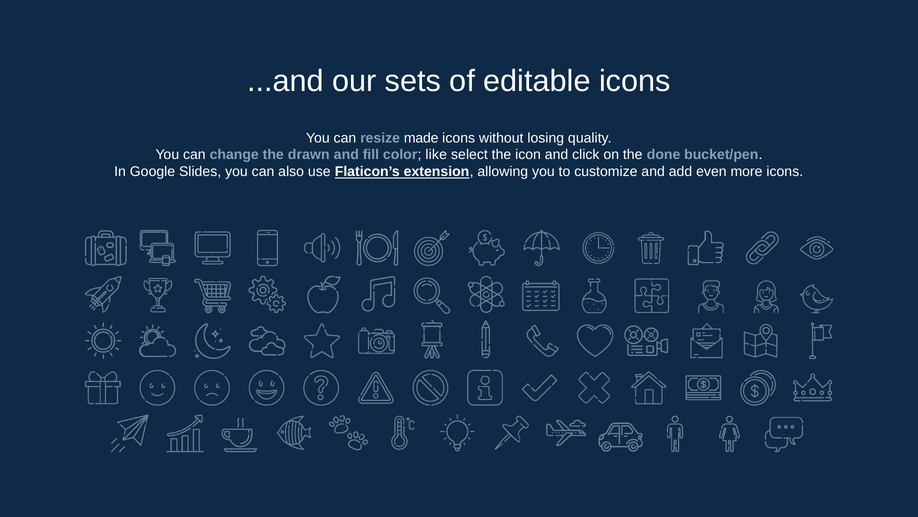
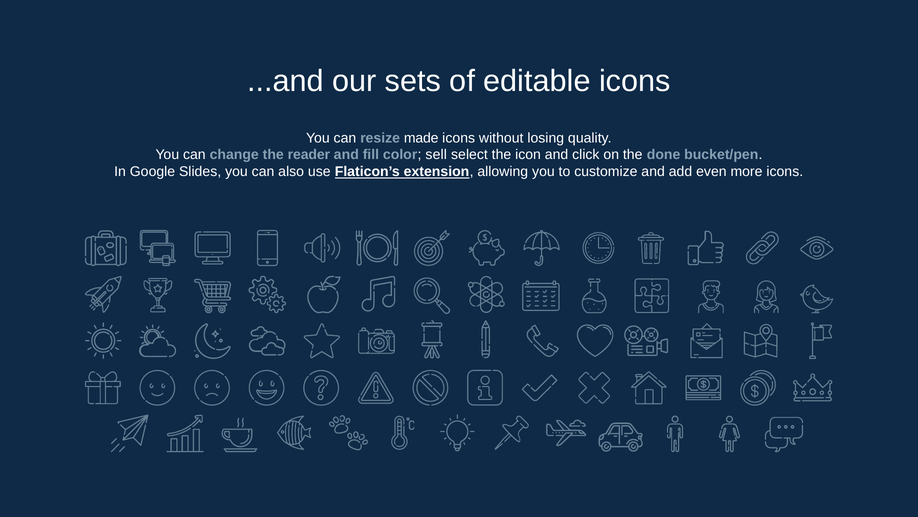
drawn: drawn -> reader
like: like -> sell
